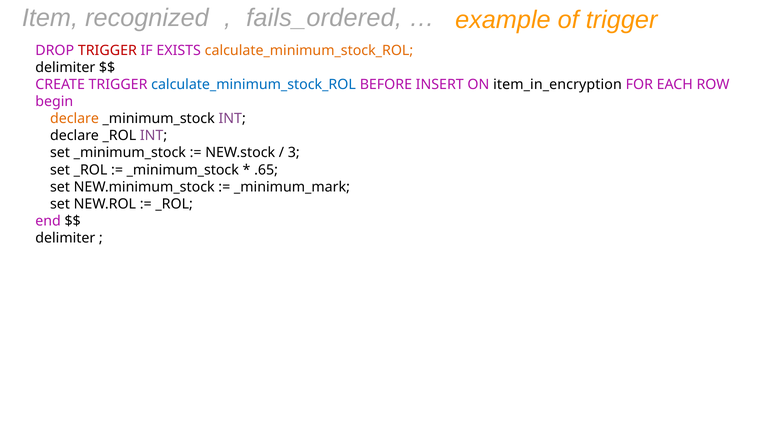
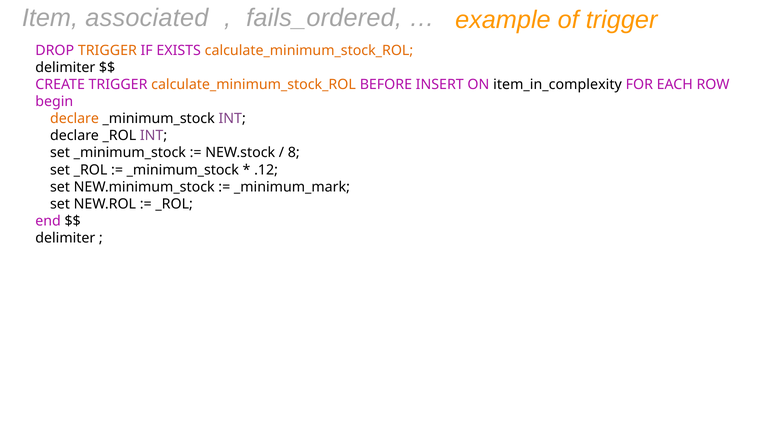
recognized: recognized -> associated
TRIGGER at (107, 51) colour: red -> orange
calculate_minimum_stock_ROL at (254, 85) colour: blue -> orange
item_in_encryption: item_in_encryption -> item_in_complexity
3: 3 -> 8
.65: .65 -> .12
